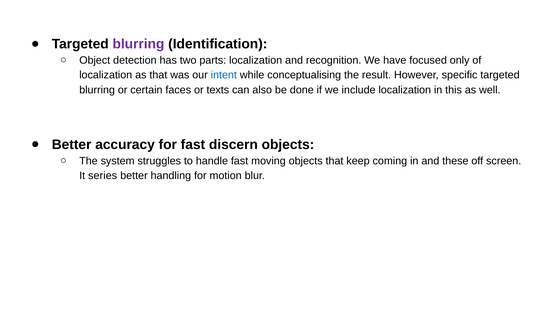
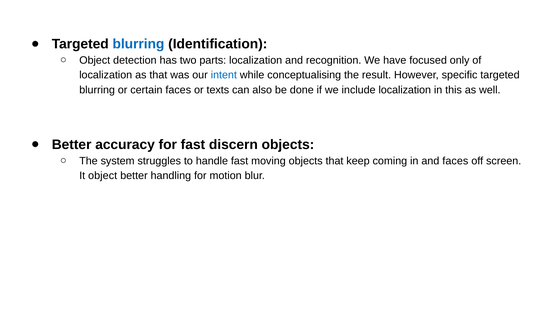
blurring at (138, 44) colour: purple -> blue
and these: these -> faces
It series: series -> object
